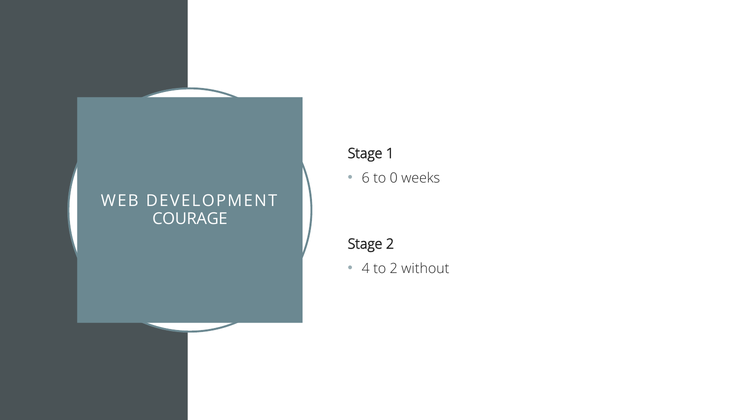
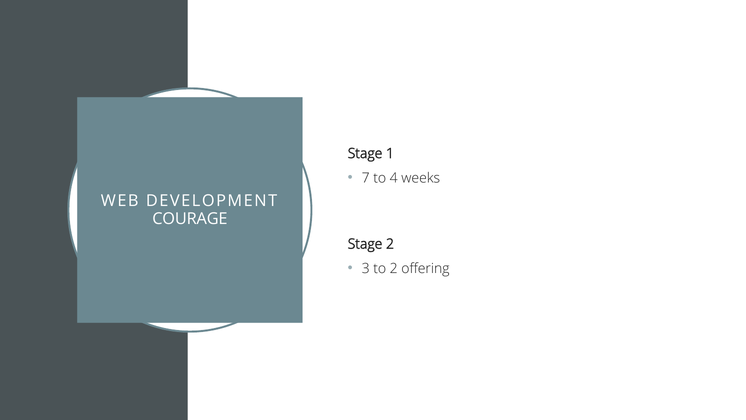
6: 6 -> 7
0: 0 -> 4
4: 4 -> 3
without: without -> offering
